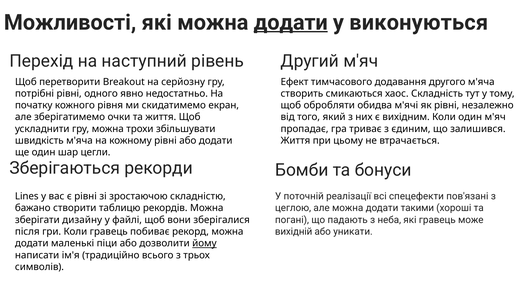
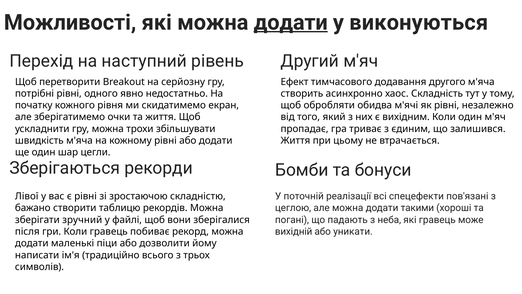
смикаються: смикаються -> асинхронно
Lines: Lines -> Лівої
дизайну: дизайну -> зручний
йому underline: present -> none
